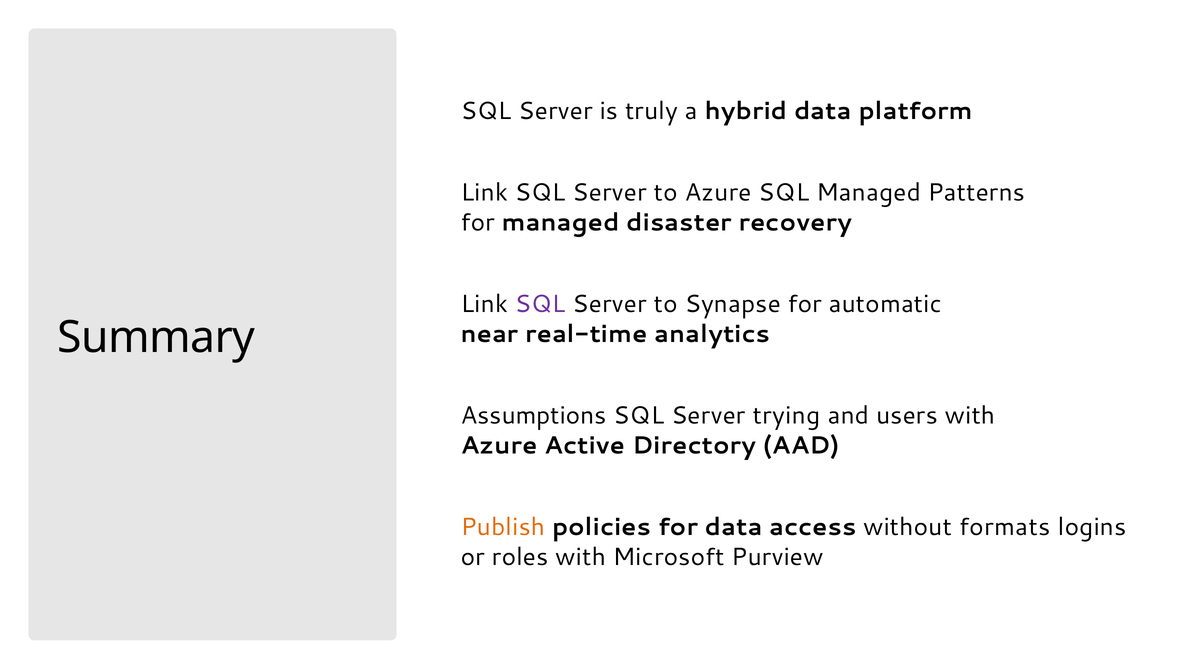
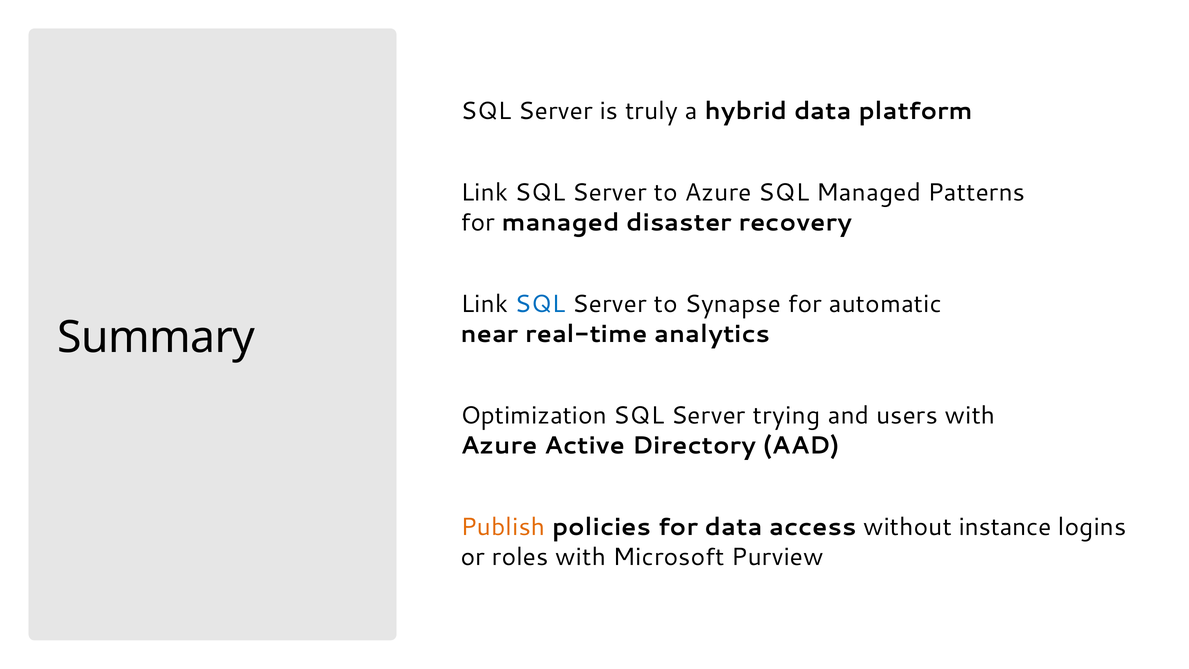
SQL at (540, 304) colour: purple -> blue
Assumptions: Assumptions -> Optimization
formats: formats -> instance
